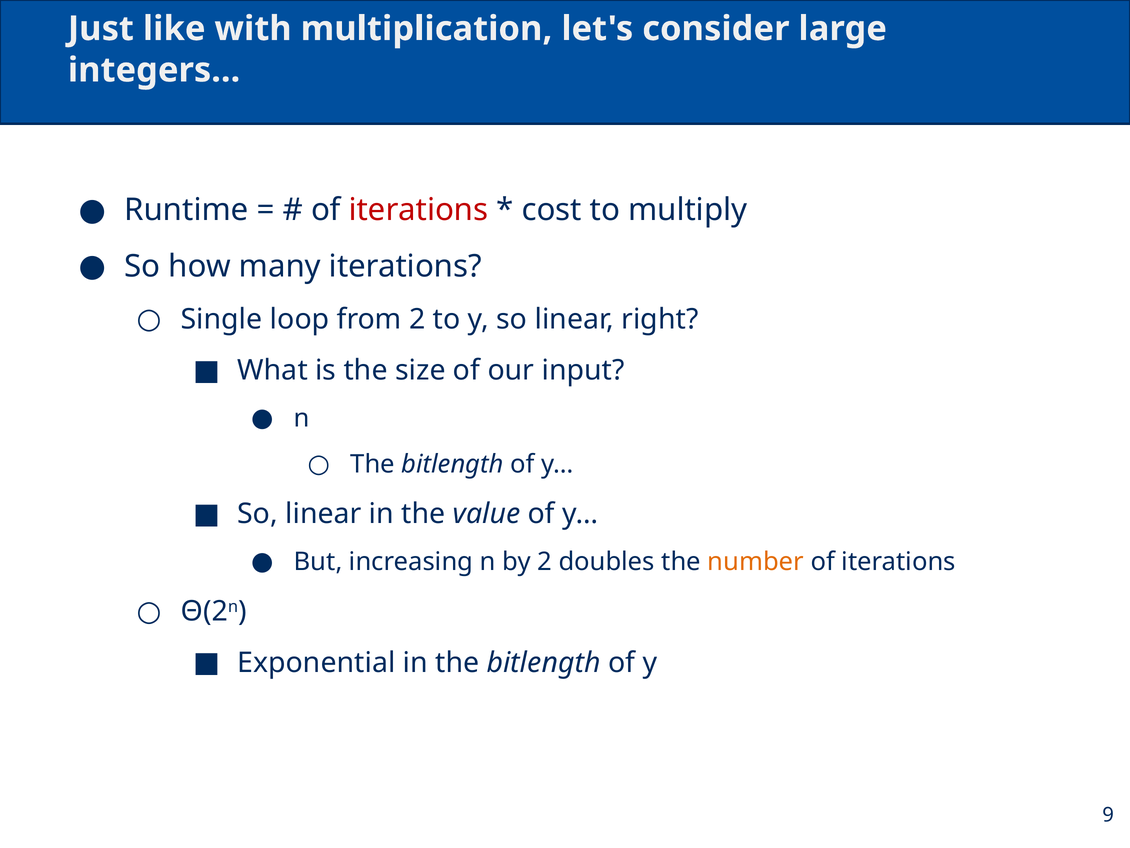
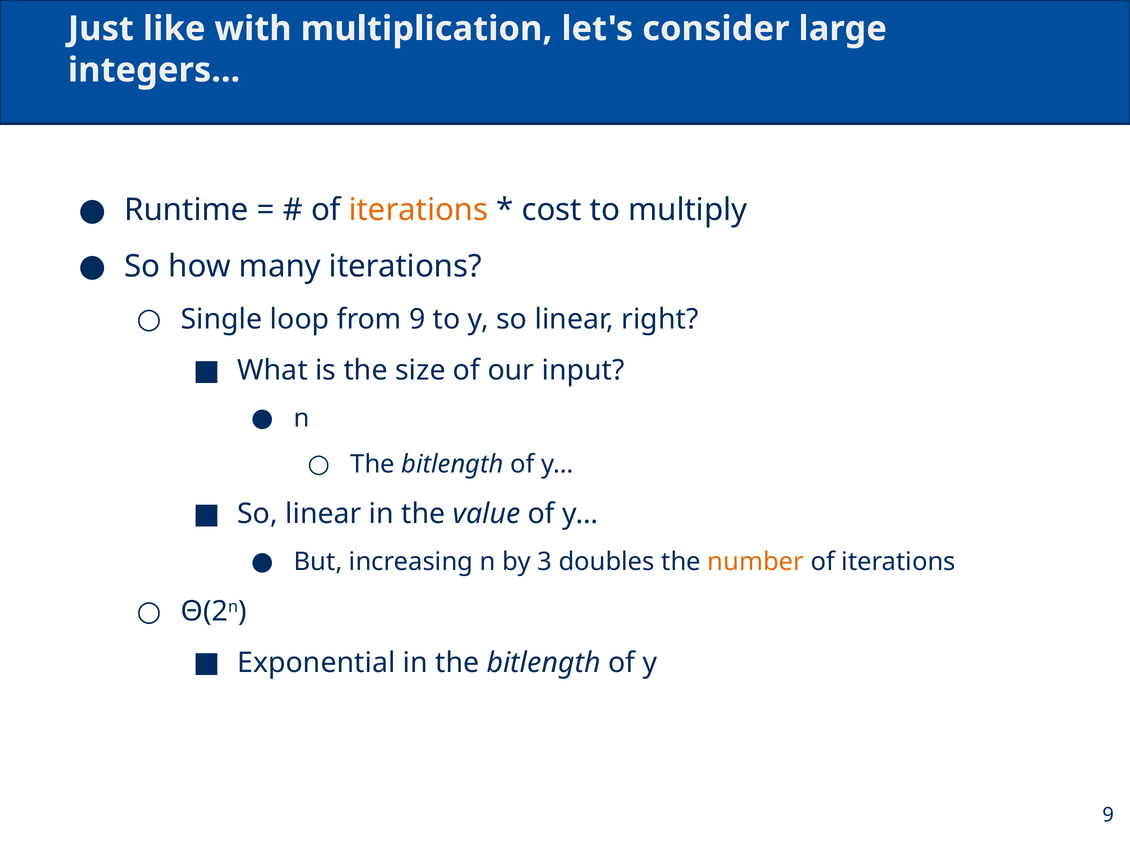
iterations at (418, 210) colour: red -> orange
from 2: 2 -> 9
by 2: 2 -> 3
